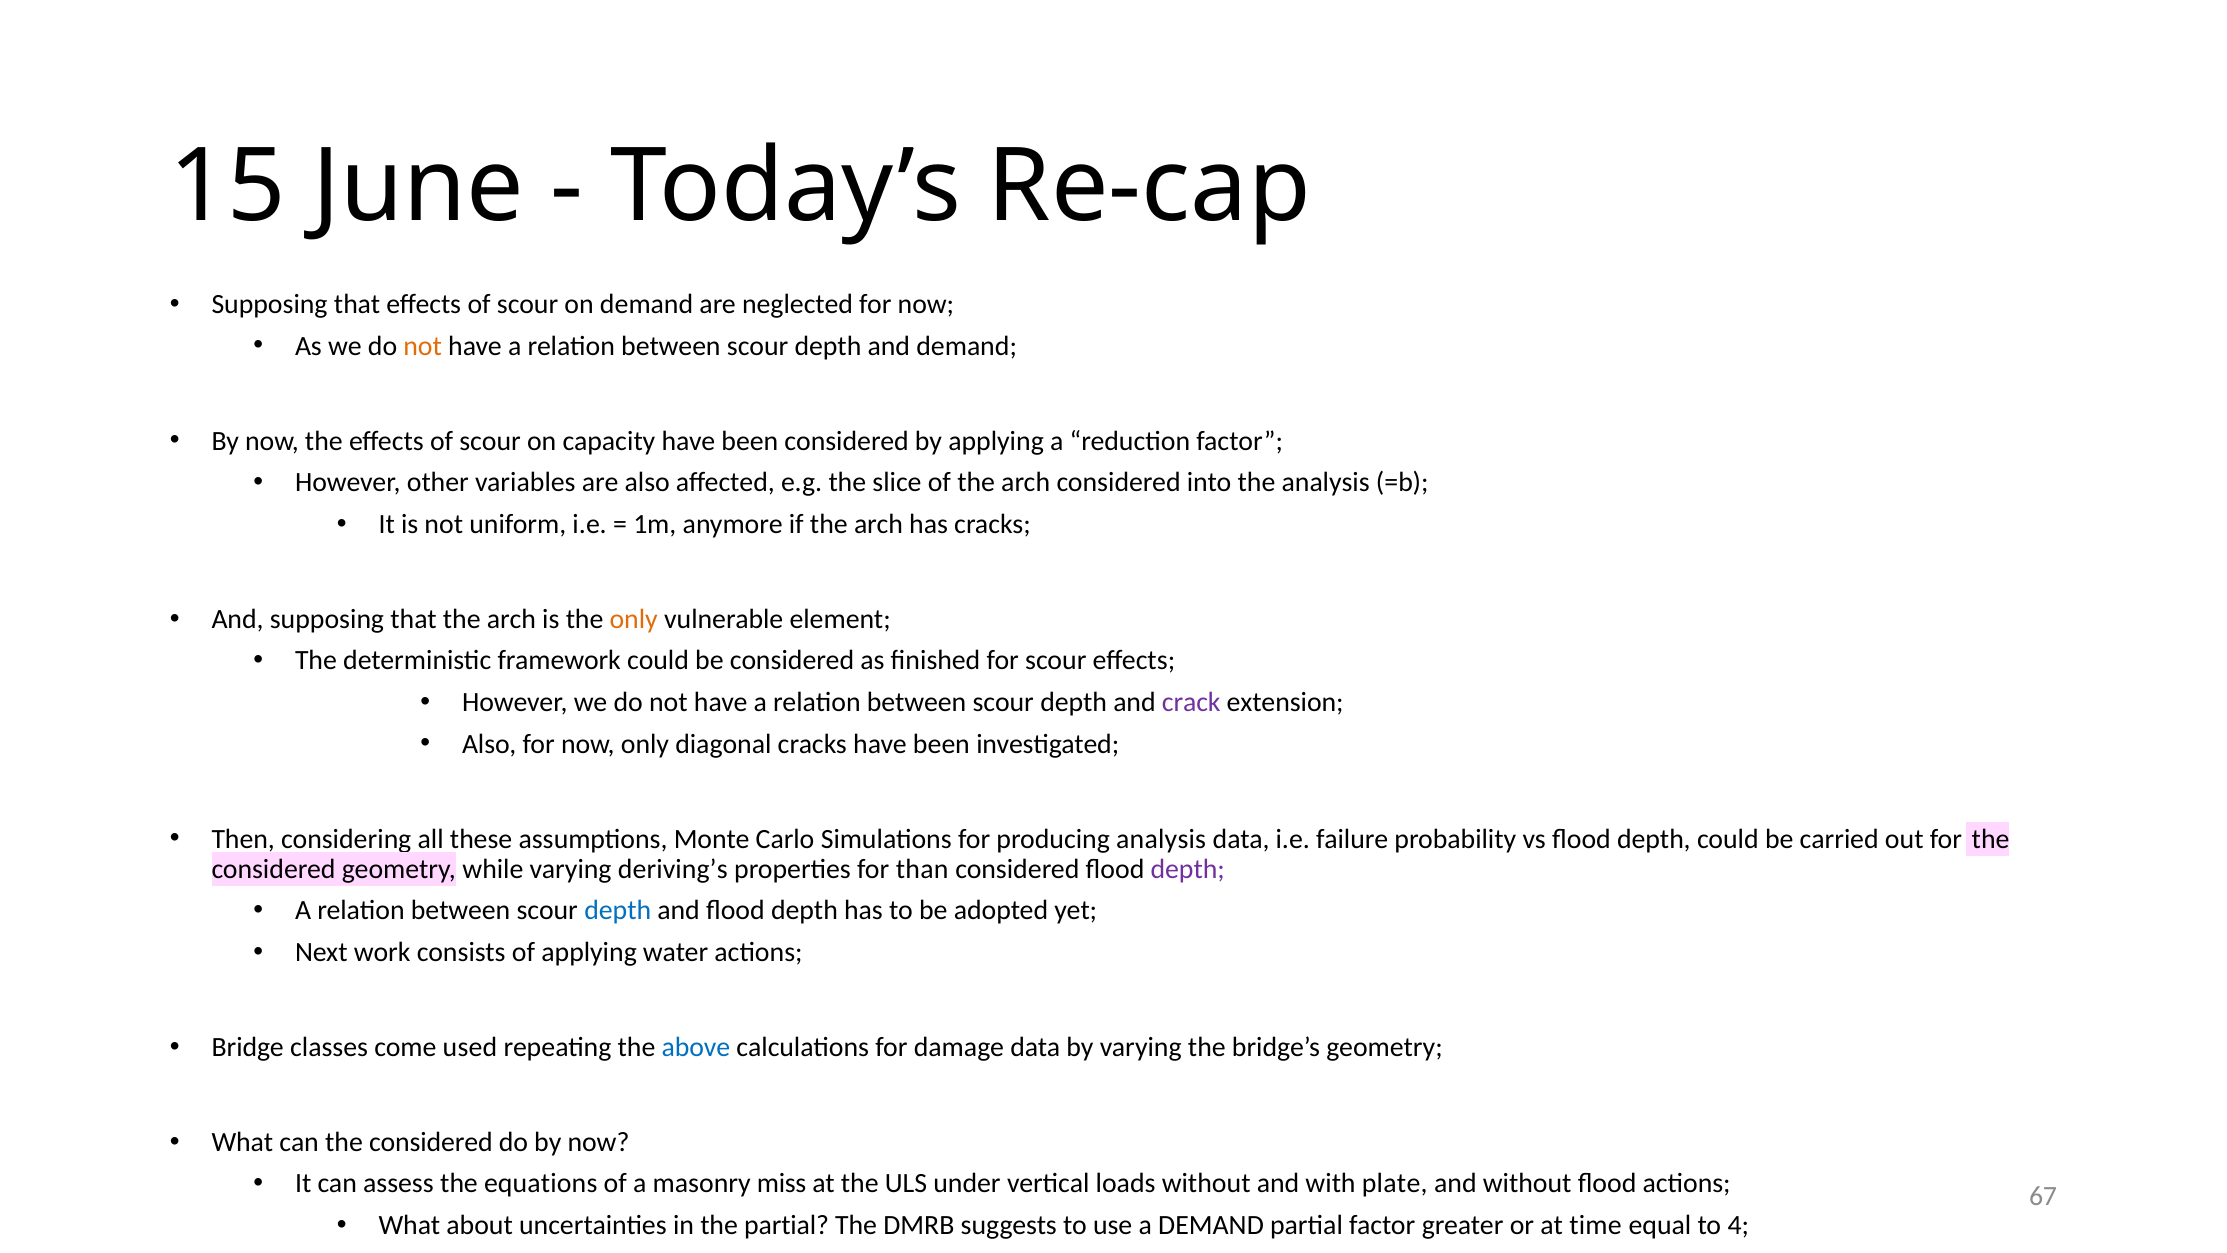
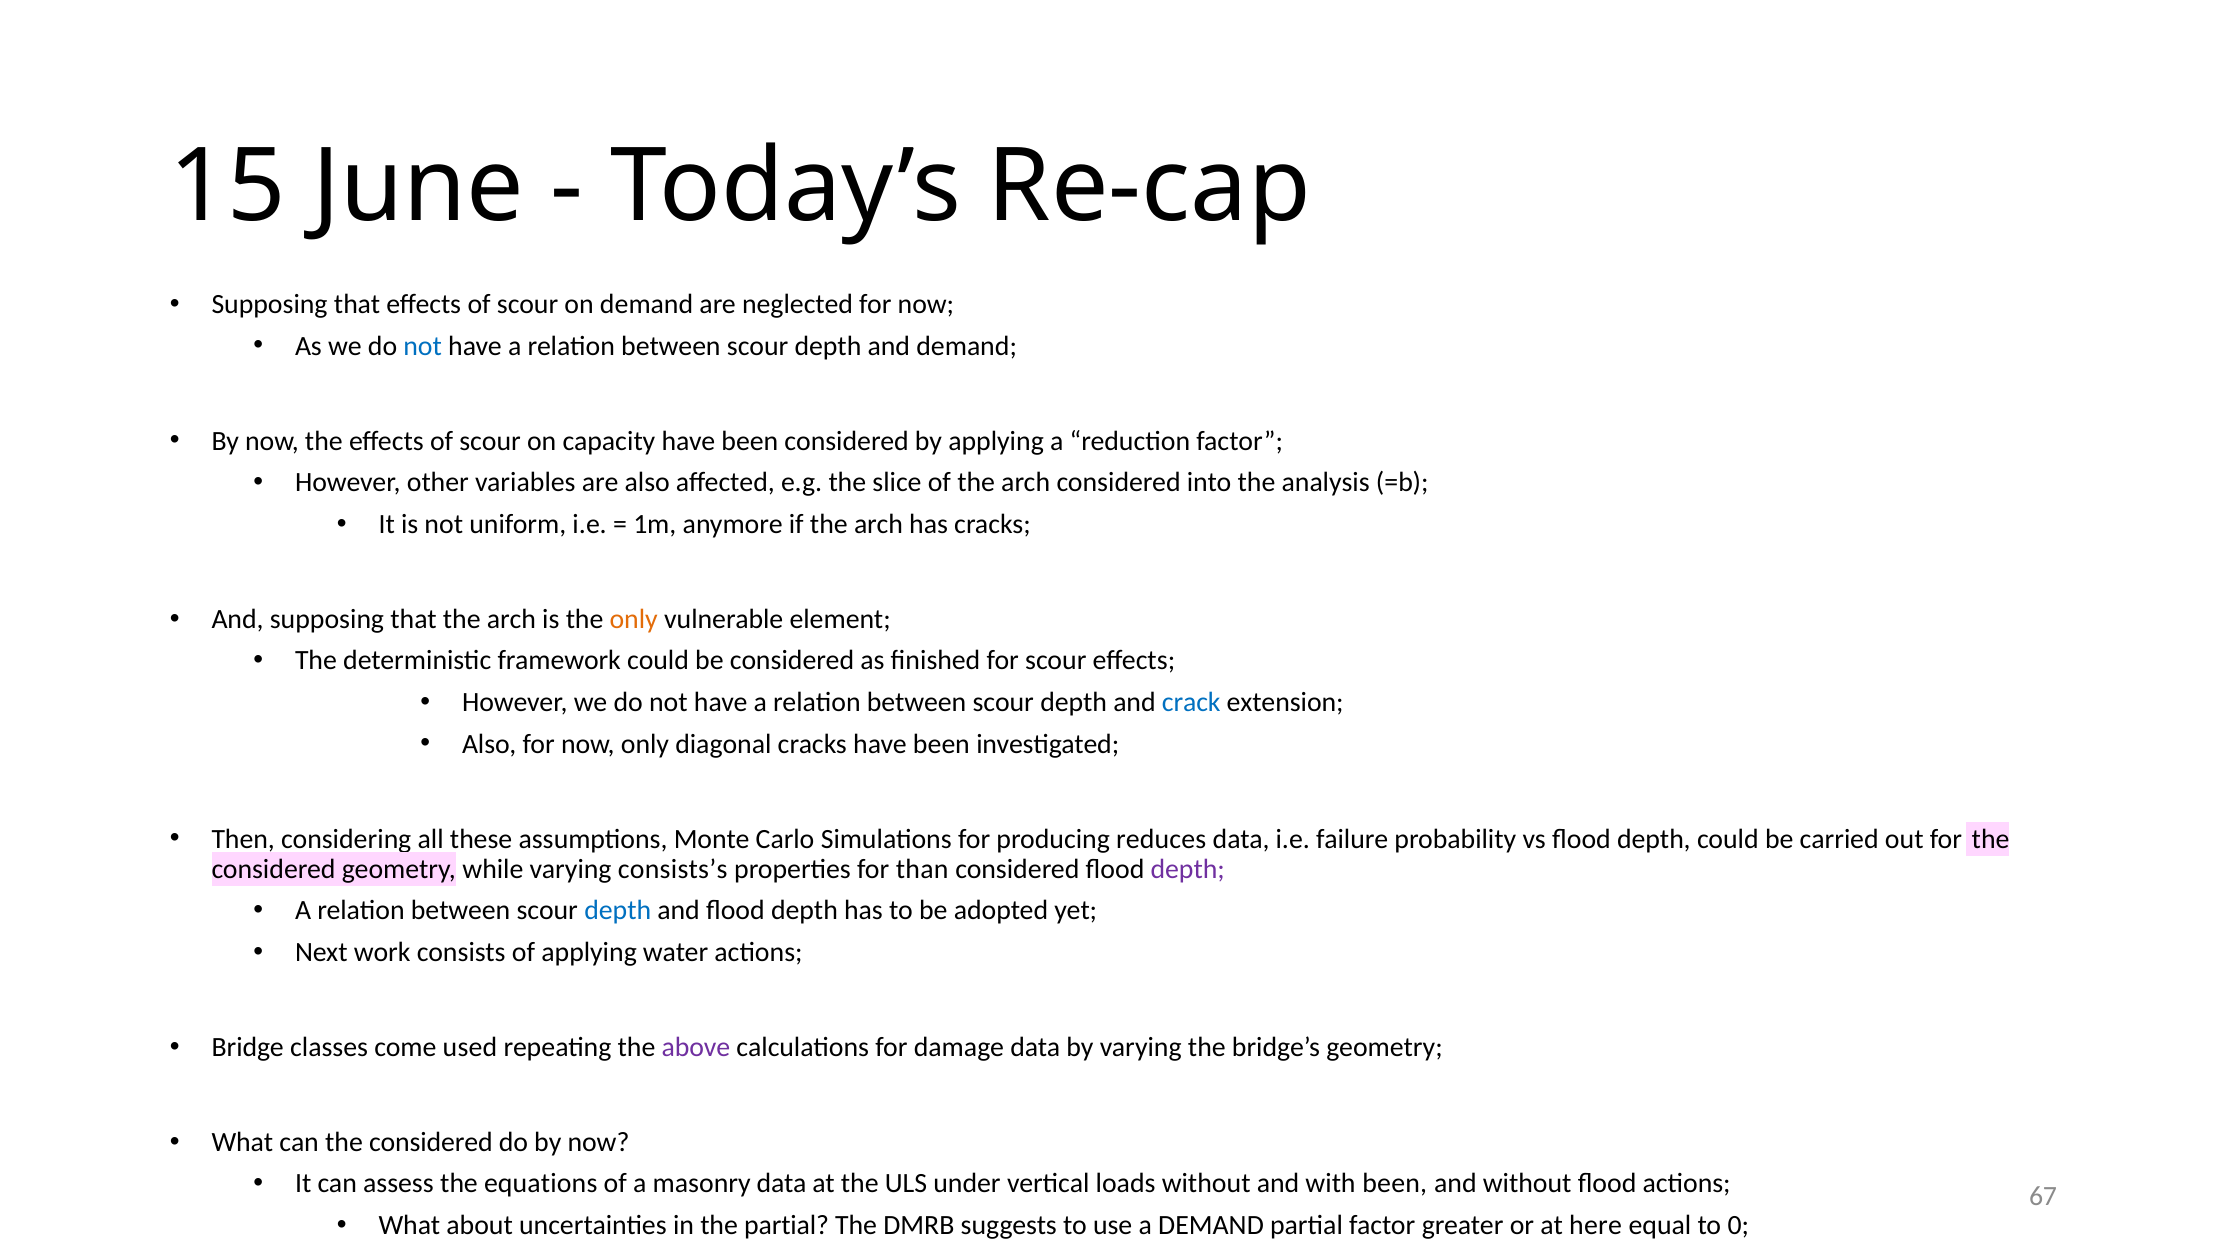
not at (423, 346) colour: orange -> blue
crack colour: purple -> blue
producing analysis: analysis -> reduces
deriving’s: deriving’s -> consists’s
above colour: blue -> purple
masonry miss: miss -> data
with plate: plate -> been
time: time -> here
4: 4 -> 0
